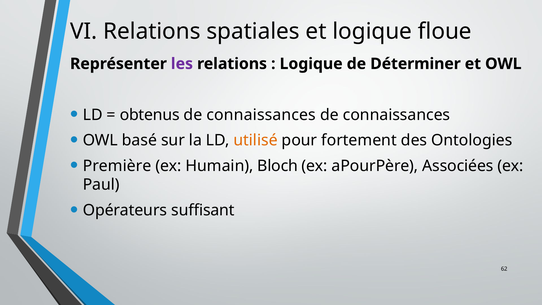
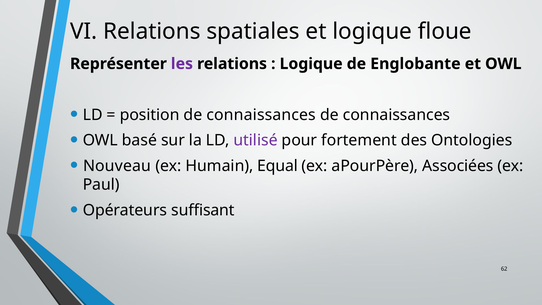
Déterminer: Déterminer -> Englobante
obtenus: obtenus -> position
utilisé colour: orange -> purple
Première: Première -> Nouveau
Bloch: Bloch -> Equal
